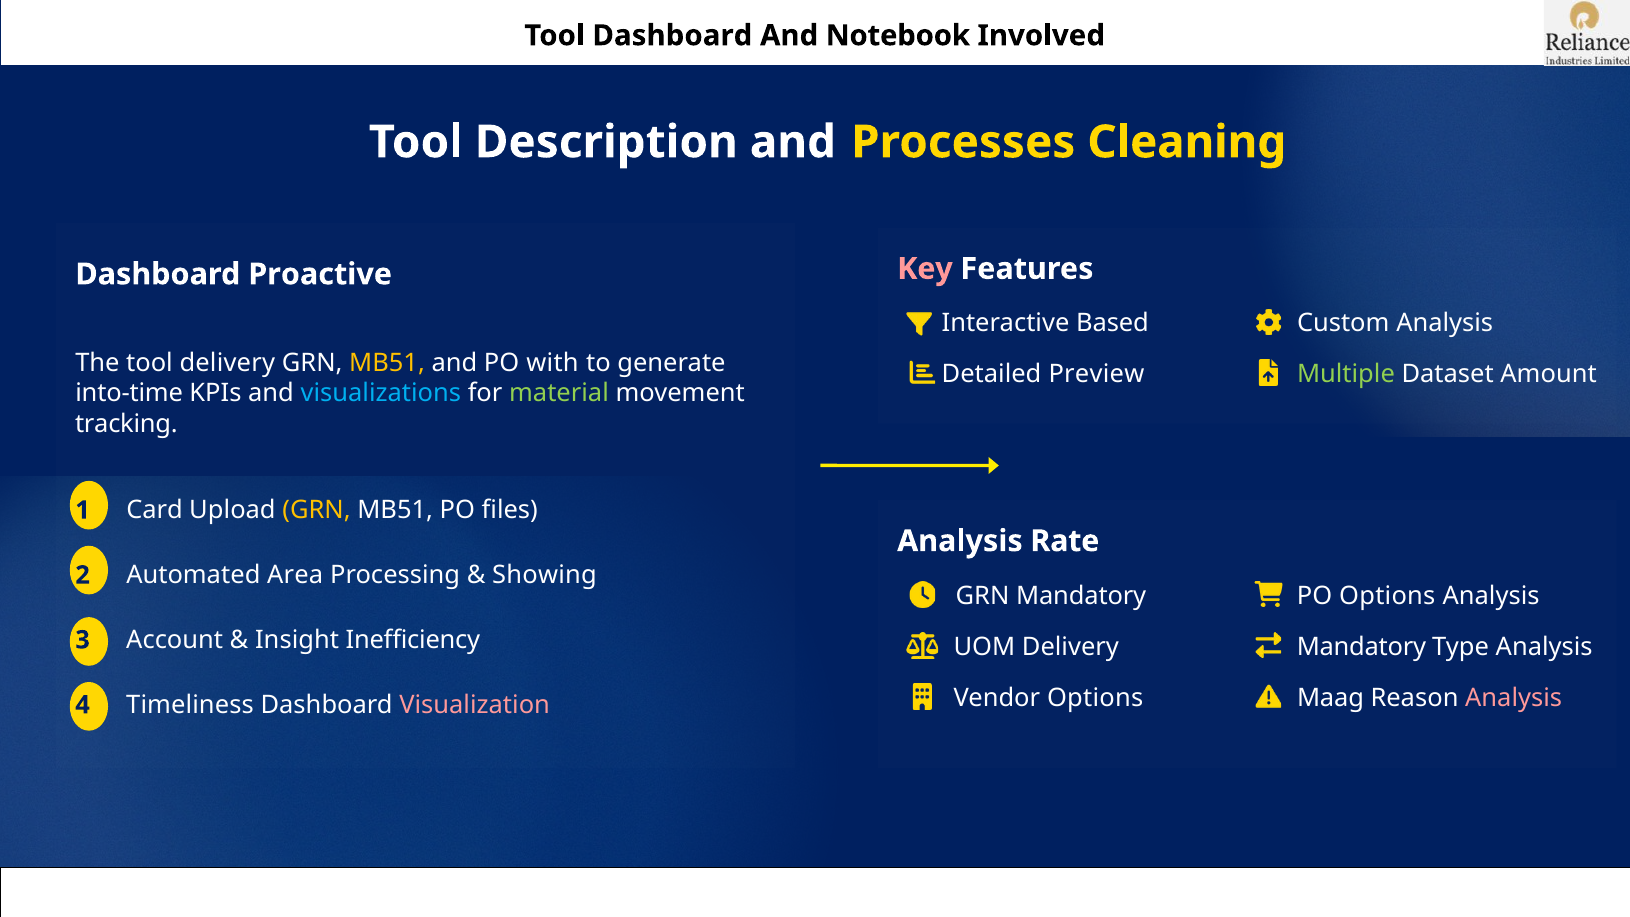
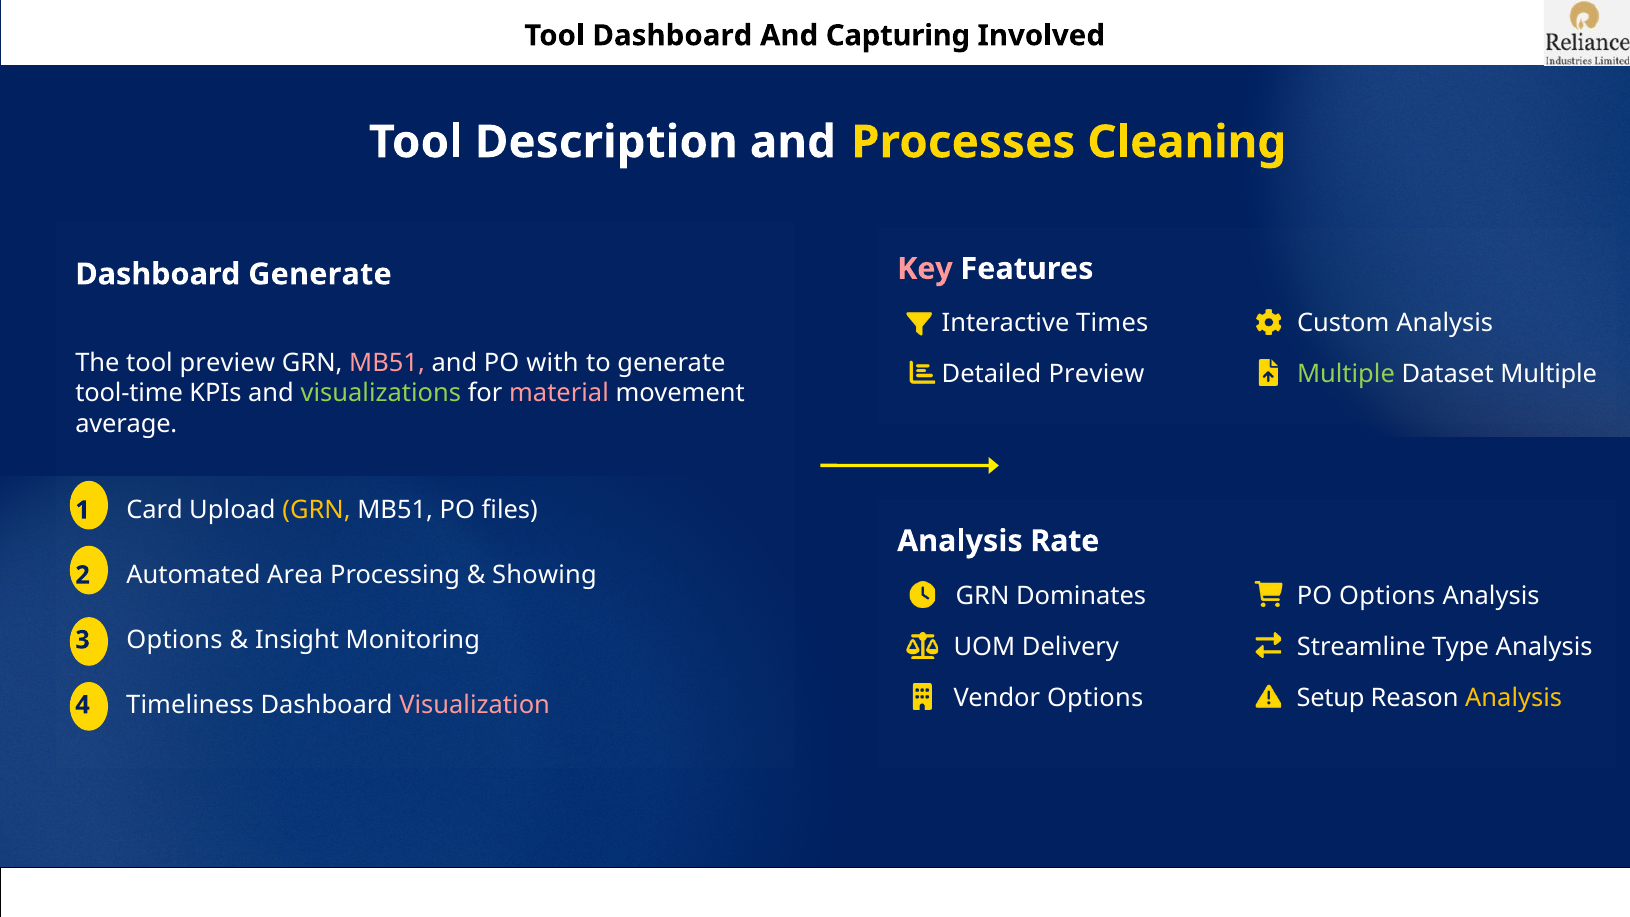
Notebook: Notebook -> Capturing
Dashboard Proactive: Proactive -> Generate
Based: Based -> Times
tool delivery: delivery -> preview
MB51 at (387, 363) colour: yellow -> pink
Dataset Amount: Amount -> Multiple
into-time: into-time -> tool-time
visualizations colour: light blue -> light green
material colour: light green -> pink
tracking: tracking -> average
GRN Mandatory: Mandatory -> Dominates
3 Account: Account -> Options
Inefficiency: Inefficiency -> Monitoring
Mandatory at (1361, 647): Mandatory -> Streamline
Maag: Maag -> Setup
Analysis at (1514, 698) colour: pink -> yellow
